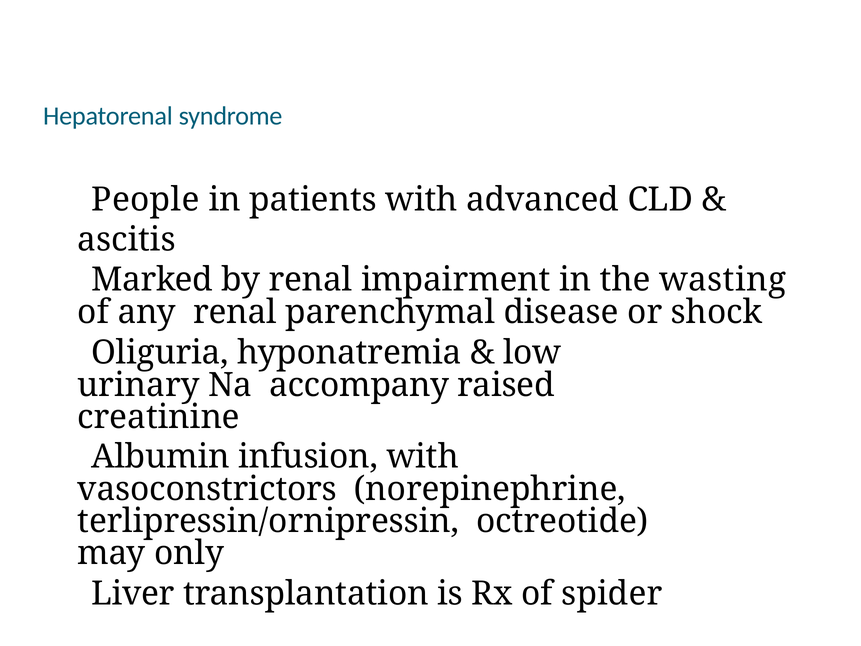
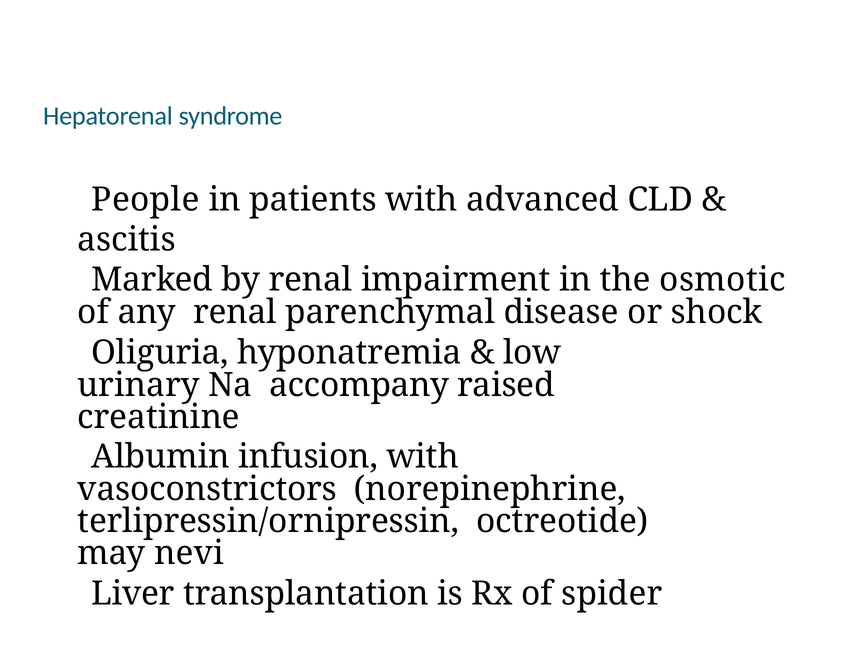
wasting: wasting -> osmotic
only: only -> nevi
